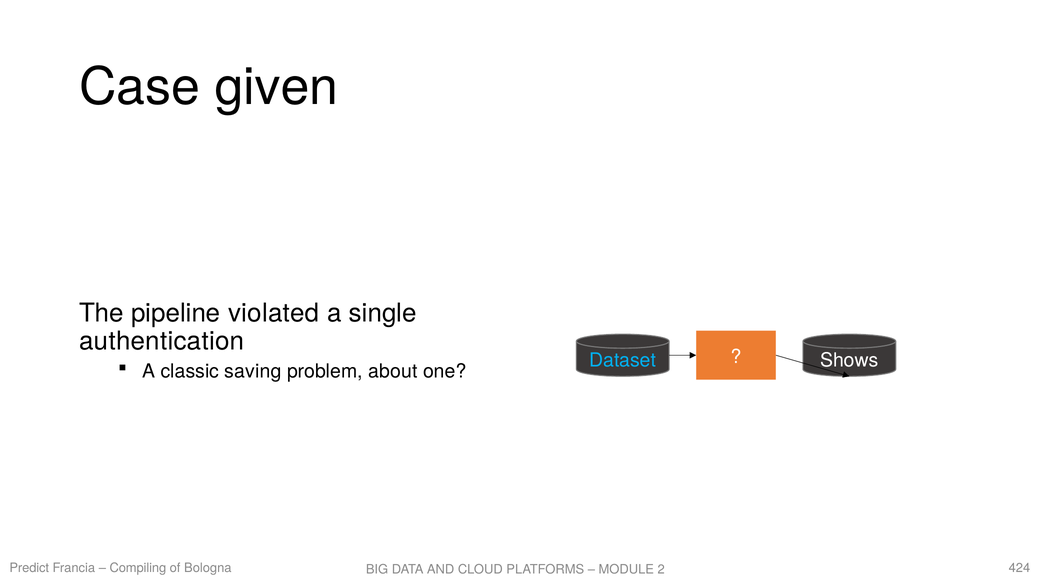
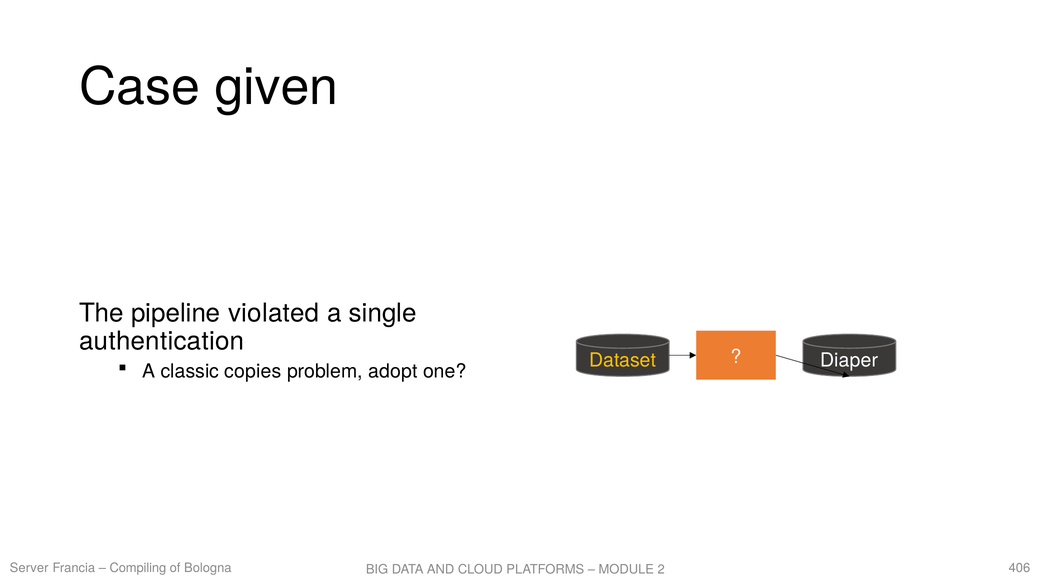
Dataset colour: light blue -> yellow
Shows: Shows -> Diaper
saving: saving -> copies
about: about -> adopt
Predict: Predict -> Server
424: 424 -> 406
